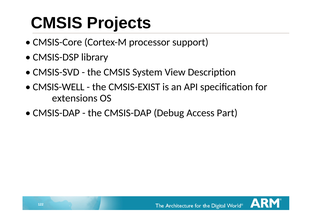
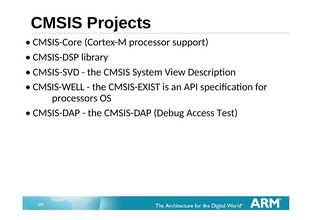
extensions: extensions -> processors
Part: Part -> Test
